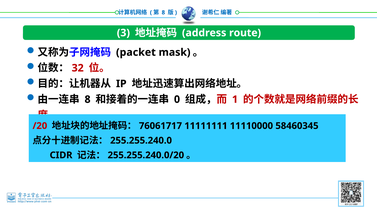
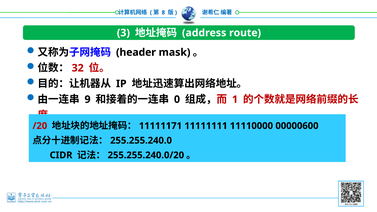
packet: packet -> header
8 at (88, 99): 8 -> 9
76061717: 76061717 -> 11111171
58460345: 58460345 -> 00000600
